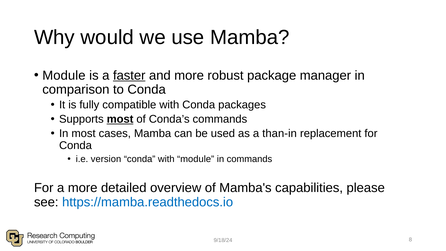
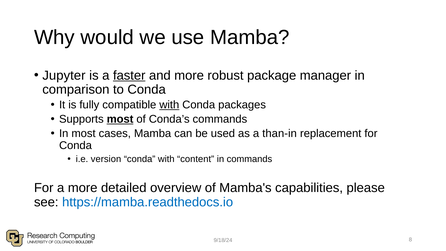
Module at (64, 75): Module -> Jupyter
with at (169, 105) underline: none -> present
with module: module -> content
